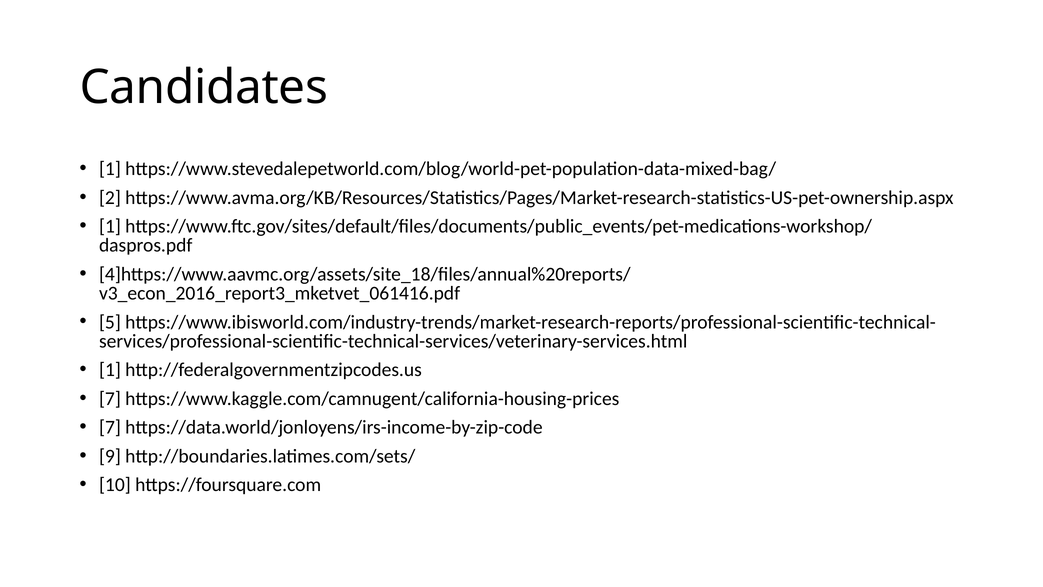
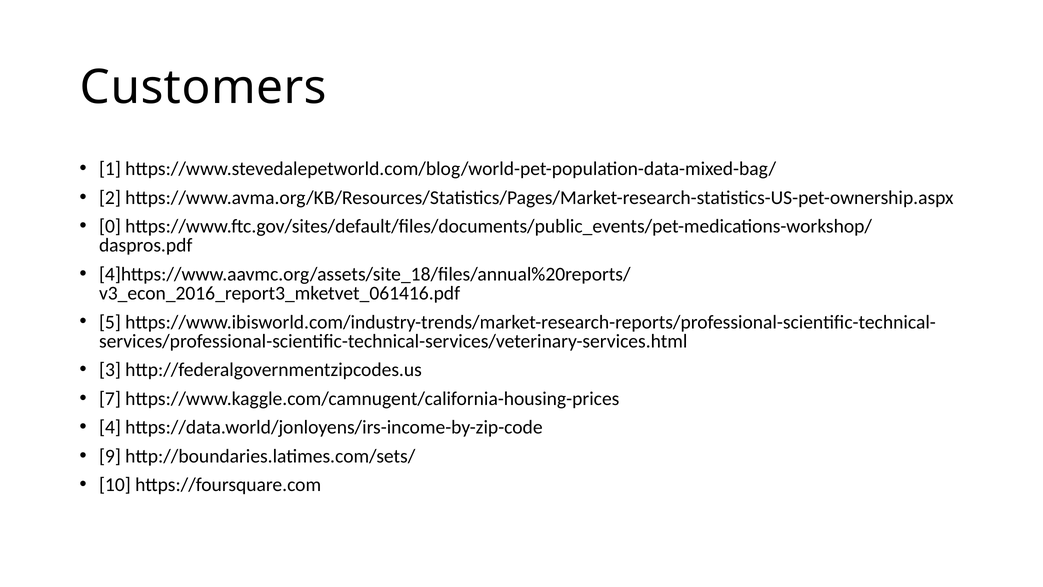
Candidates: Candidates -> Customers
1 at (110, 226): 1 -> 0
1 at (110, 370): 1 -> 3
7 at (110, 427): 7 -> 4
